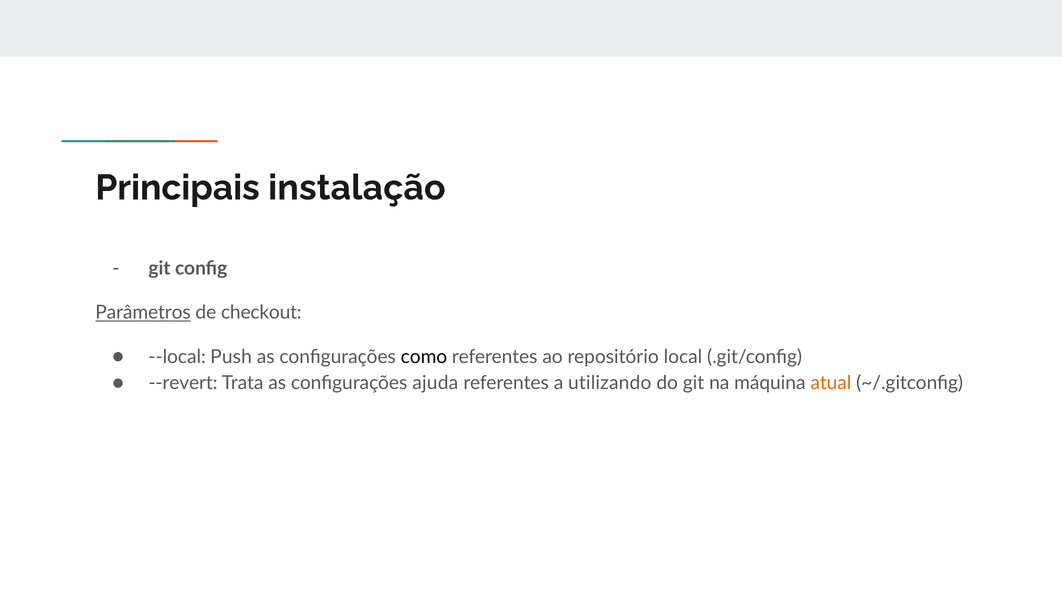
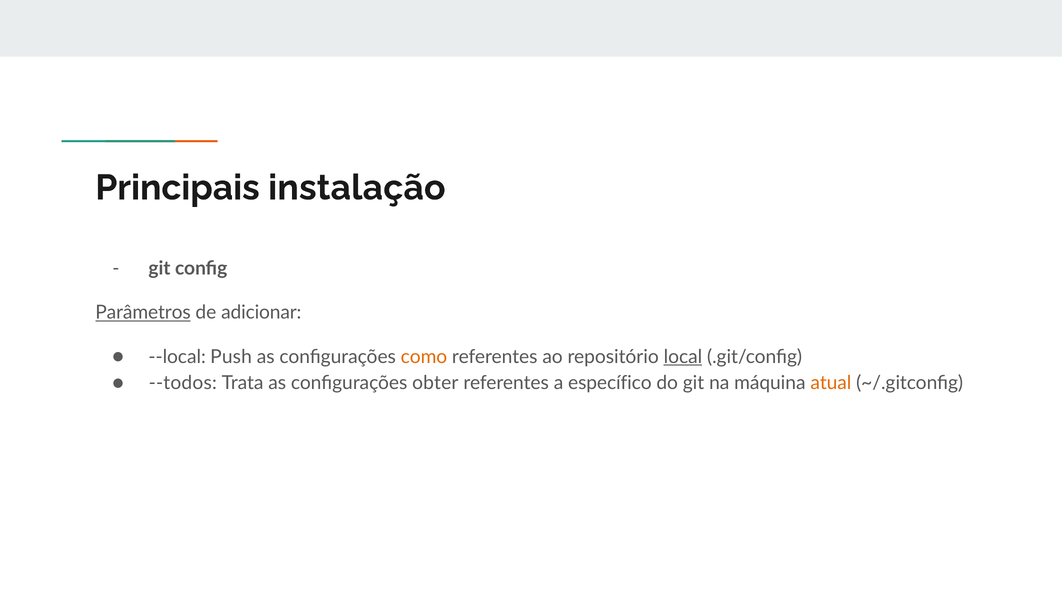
checkout: checkout -> adicionar
como colour: black -> orange
local underline: none -> present
--revert: --revert -> --todos
ajuda: ajuda -> obter
utilizando: utilizando -> específico
